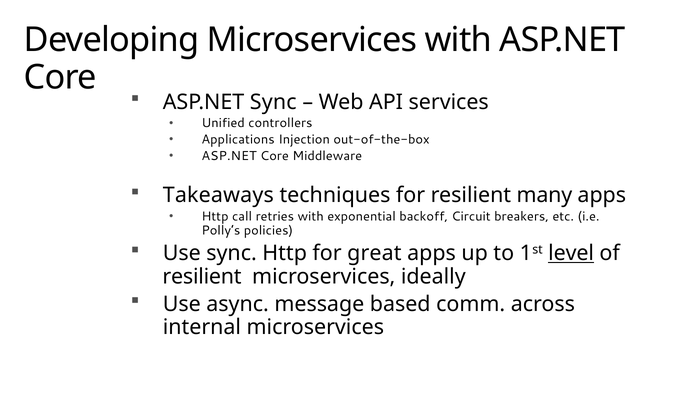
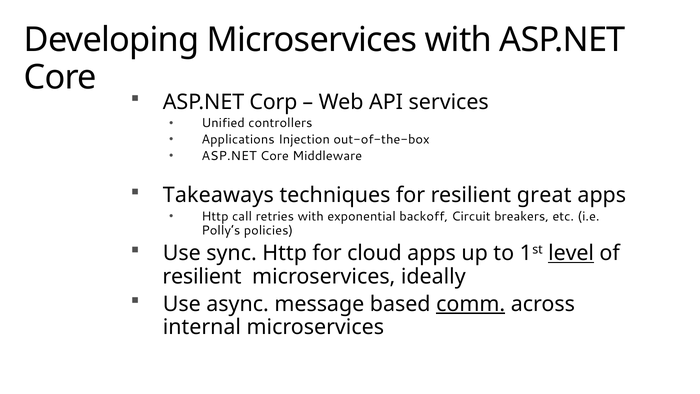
ASP.NET Sync: Sync -> Corp
many: many -> great
great: great -> cloud
comm underline: none -> present
